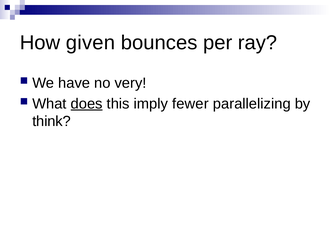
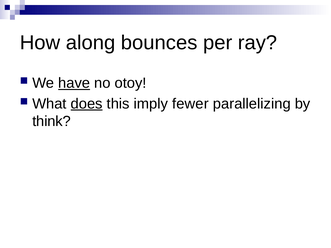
given: given -> along
have underline: none -> present
very: very -> otoy
